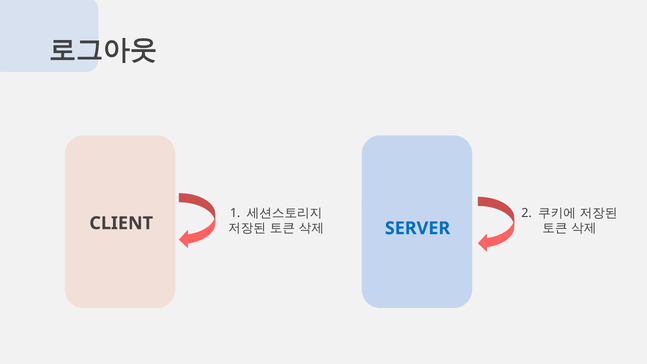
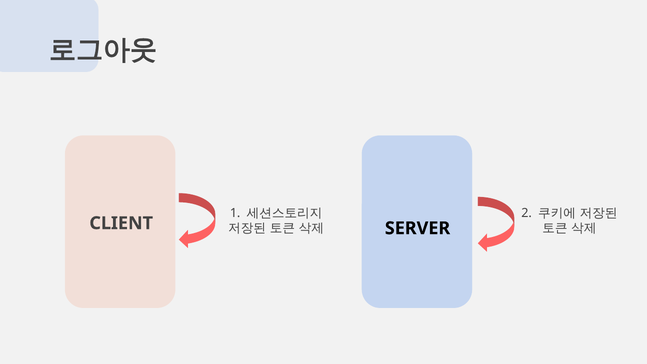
SERVER colour: blue -> black
